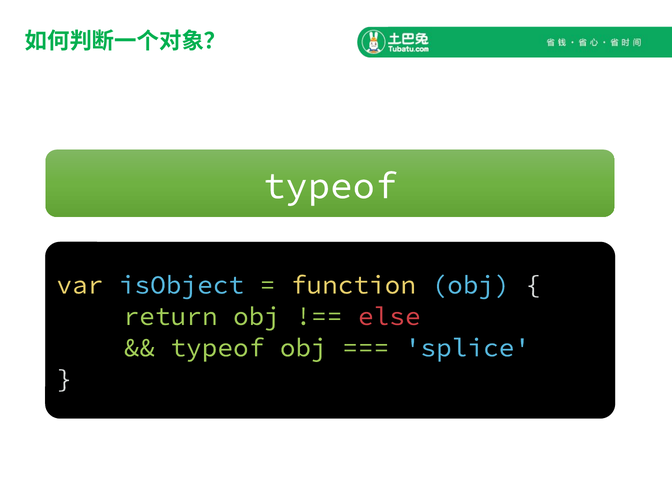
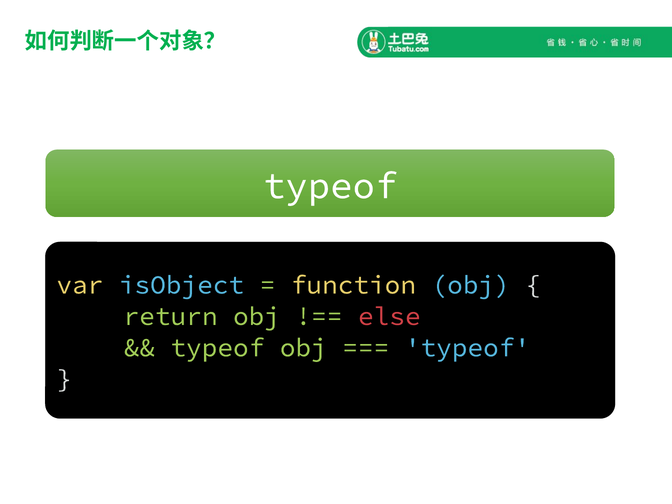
splice at (467, 348): splice -> typeof
